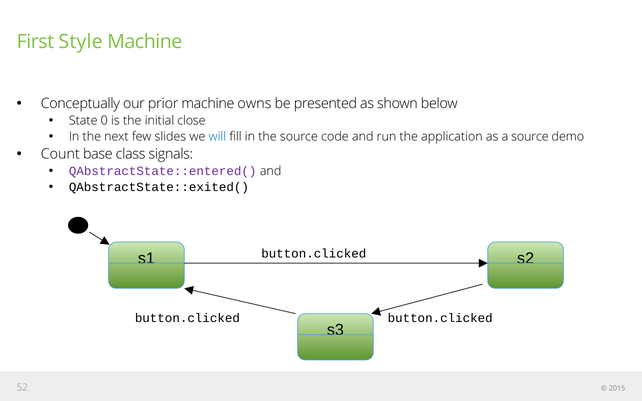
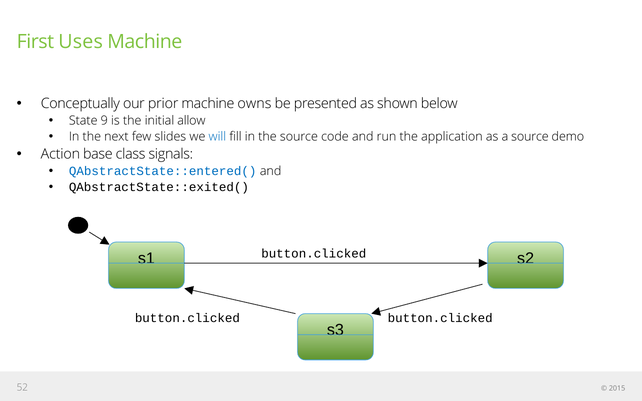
Style: Style -> Uses
0: 0 -> 9
close: close -> allow
Count: Count -> Action
QAbstractState::entered( colour: purple -> blue
